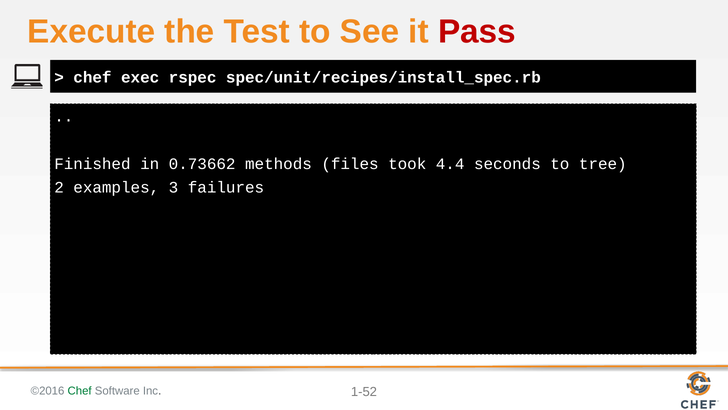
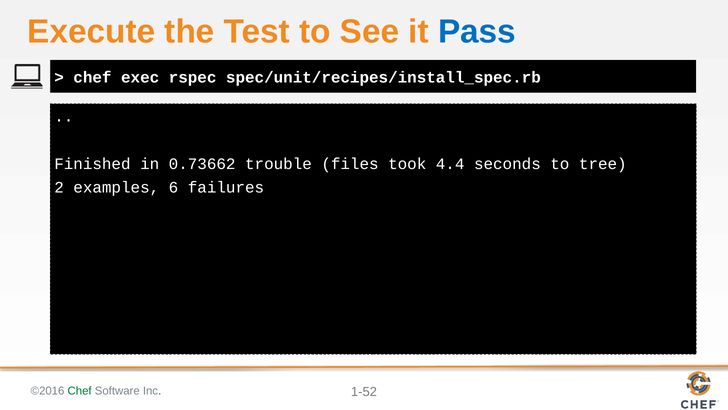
Pass colour: red -> blue
methods: methods -> trouble
3: 3 -> 6
